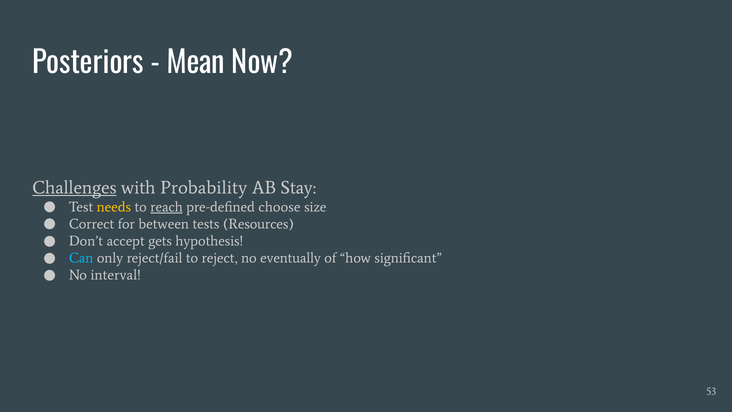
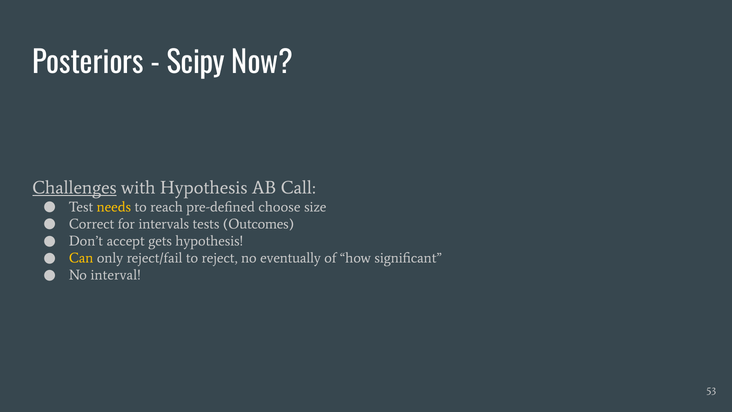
Mean: Mean -> Scipy
with Probability: Probability -> Hypothesis
Stay: Stay -> Call
reach underline: present -> none
between: between -> intervals
Resources: Resources -> Outcomes
Can colour: light blue -> yellow
